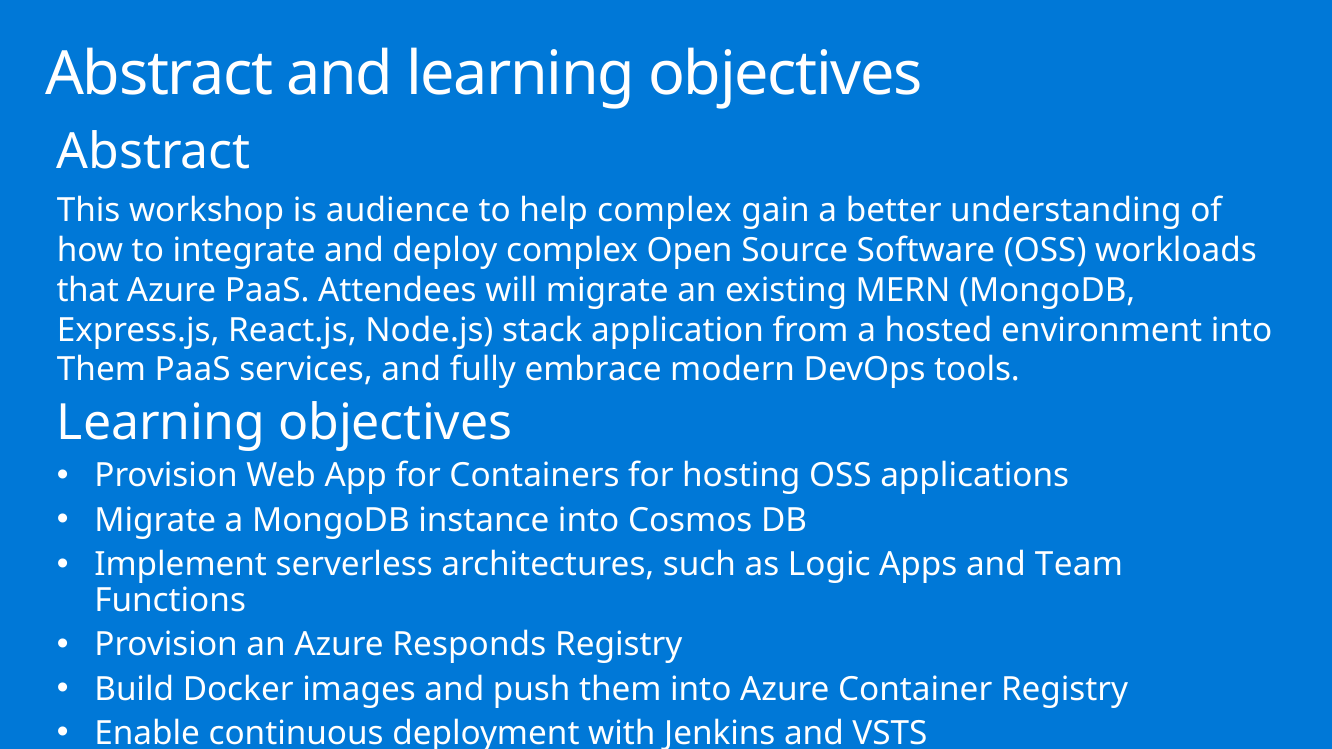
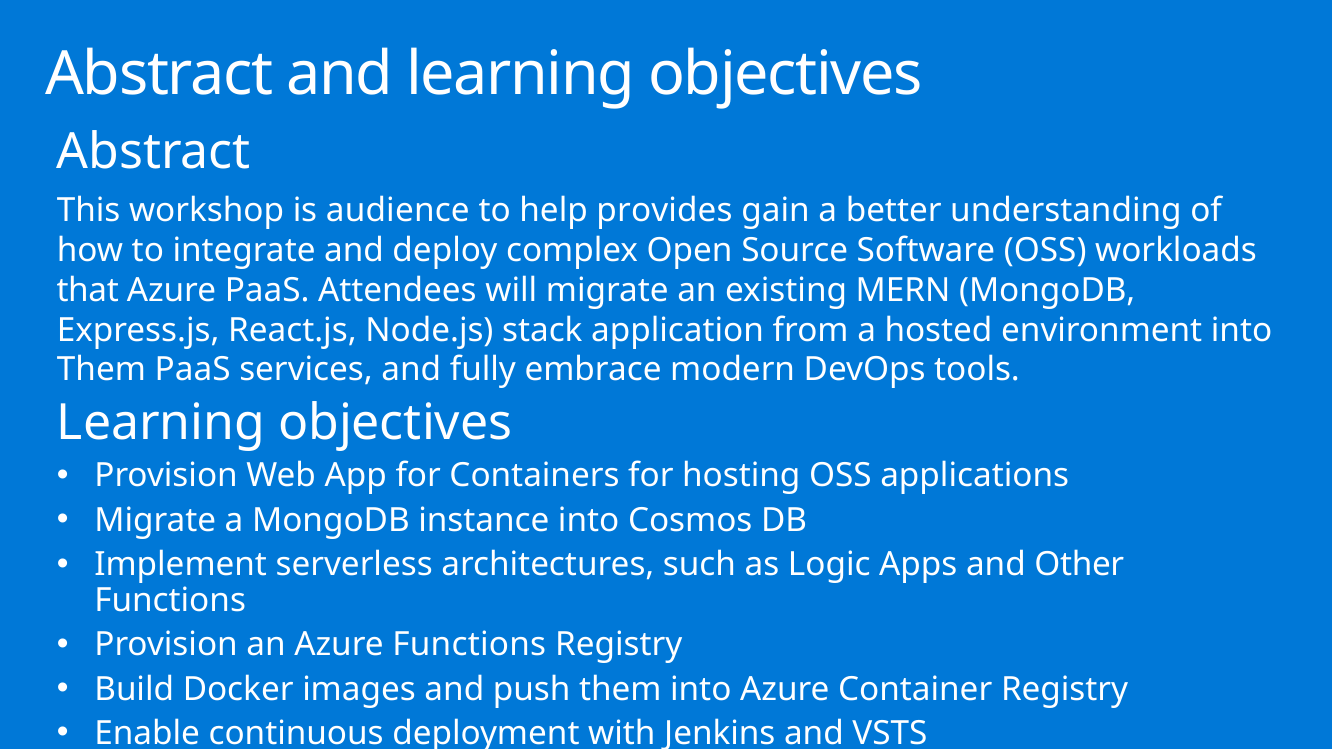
help complex: complex -> provides
Team: Team -> Other
Azure Responds: Responds -> Functions
